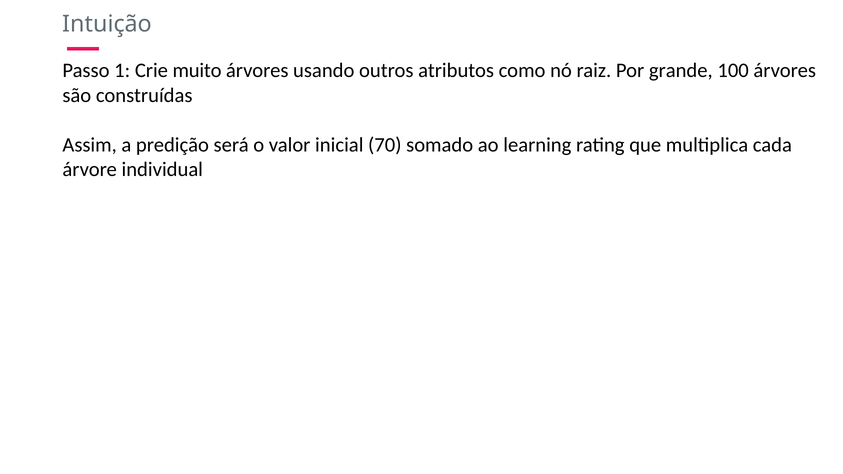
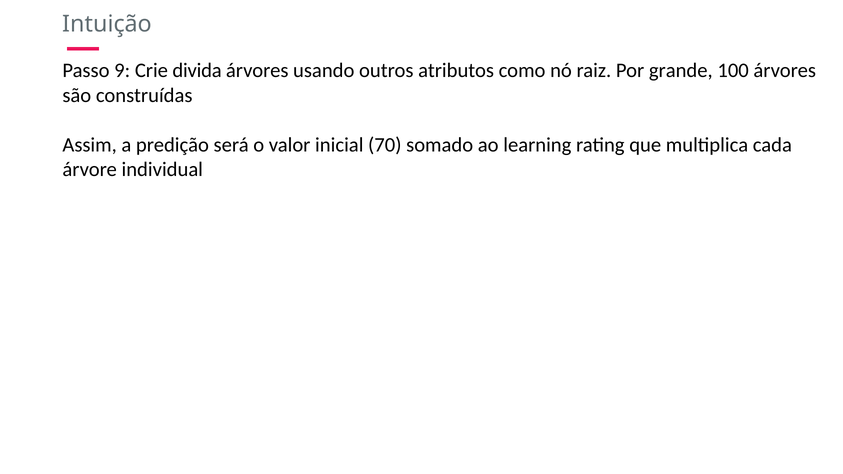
1: 1 -> 9
muito: muito -> divida
